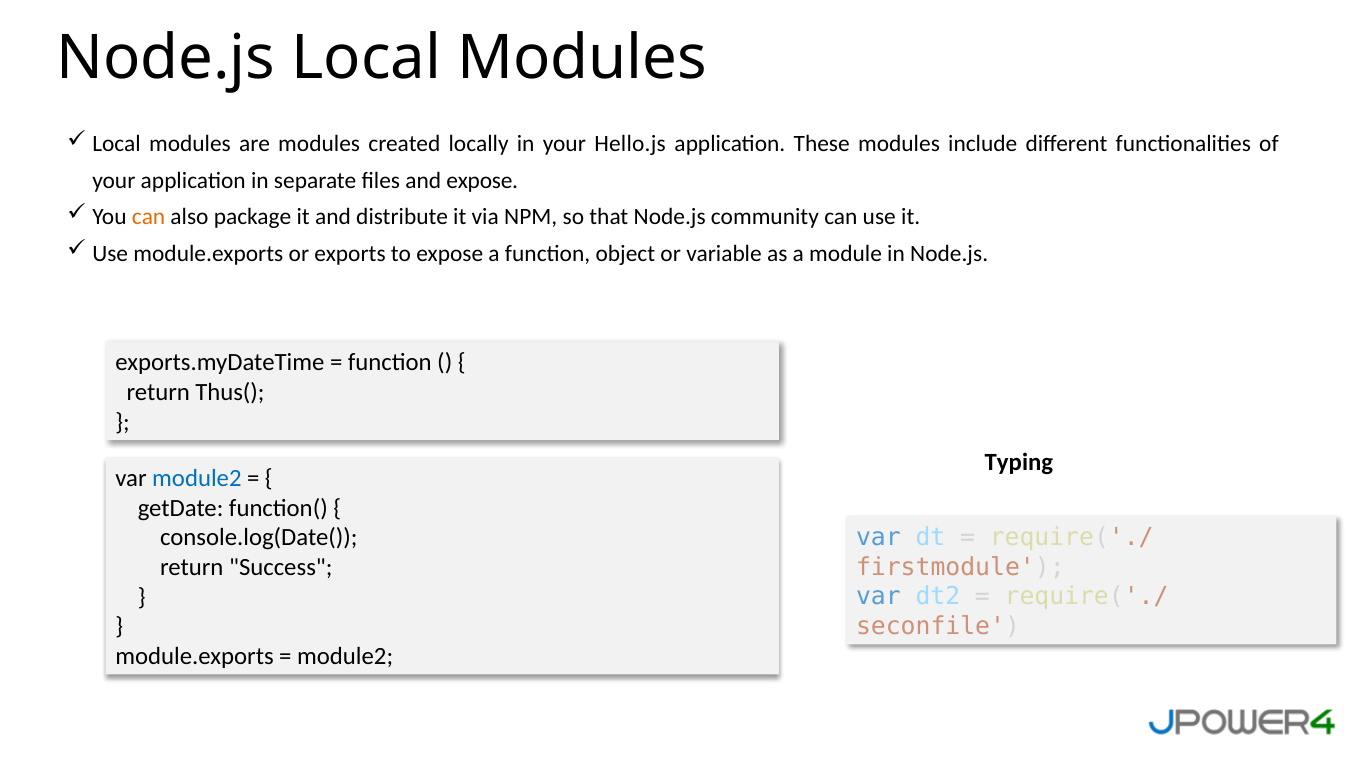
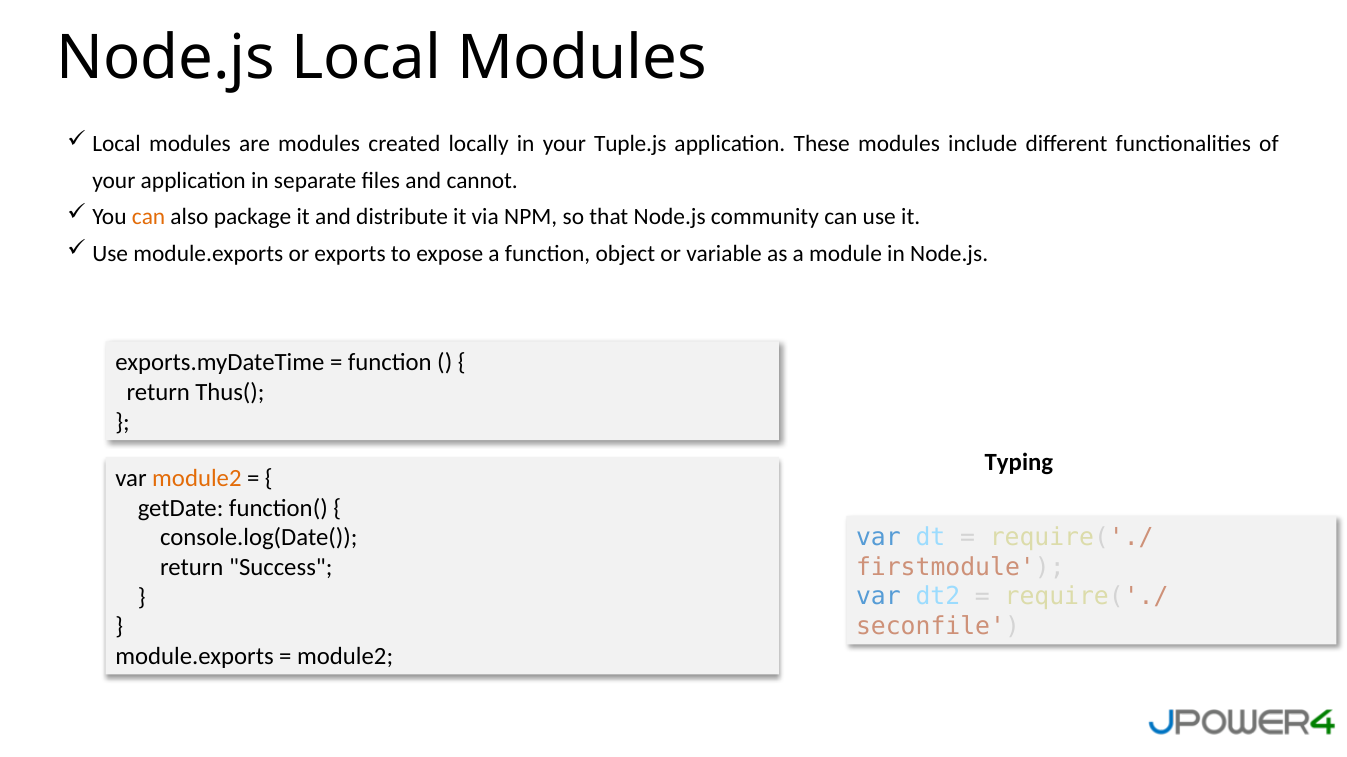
Hello.js: Hello.js -> Tuple.js
and expose: expose -> cannot
module2 at (197, 479) colour: blue -> orange
